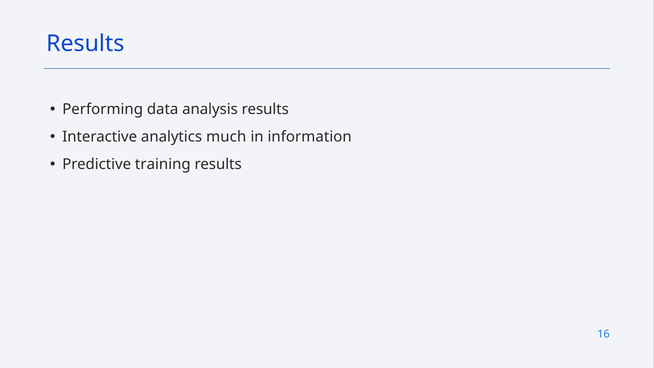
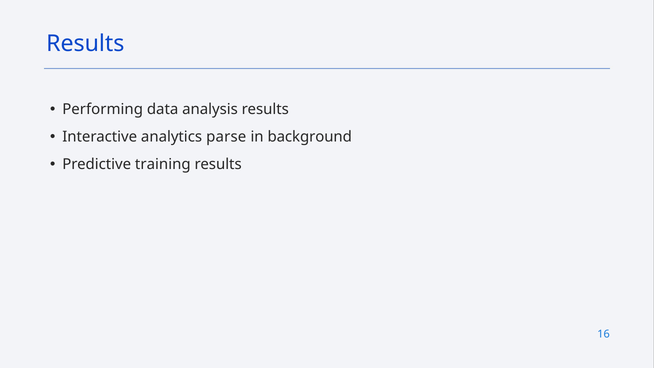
much: much -> parse
information: information -> background
